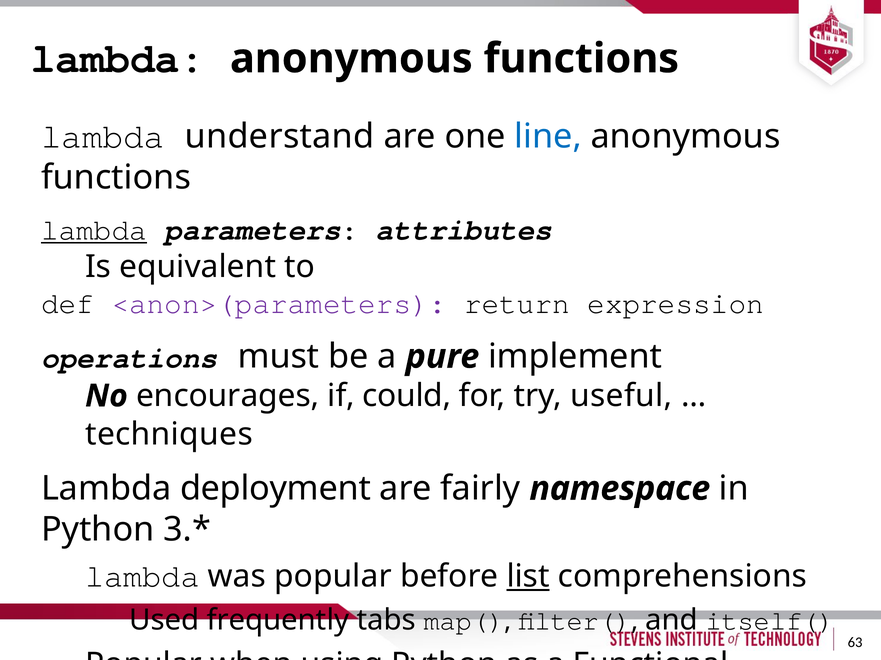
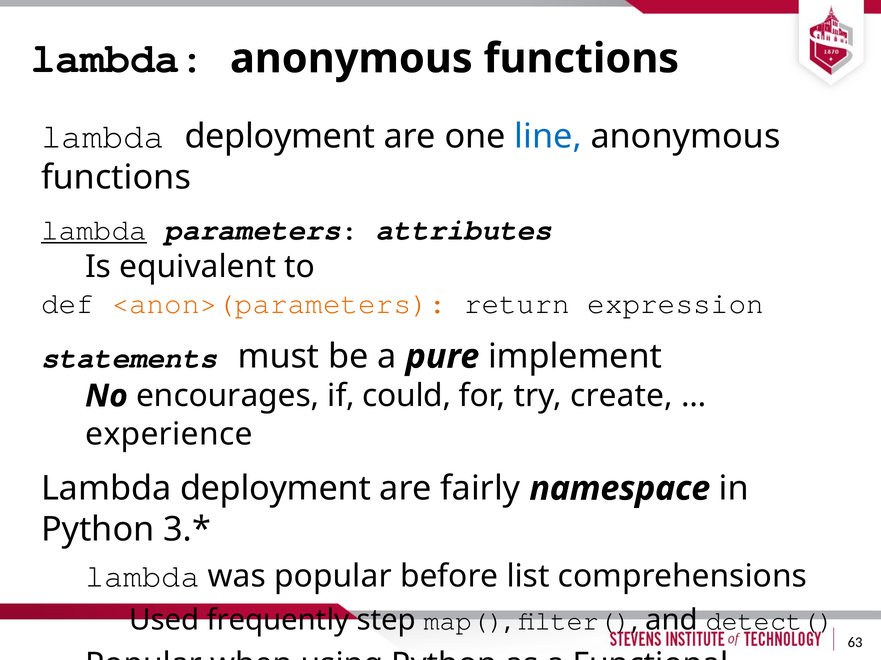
understand at (280, 137): understand -> deployment
<anon>(parameters colour: purple -> orange
operations: operations -> statements
useful: useful -> create
techniques: techniques -> experience
list underline: present -> none
tabs: tabs -> step
itself(: itself( -> detect(
